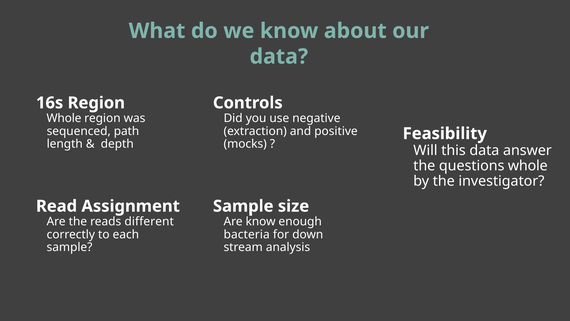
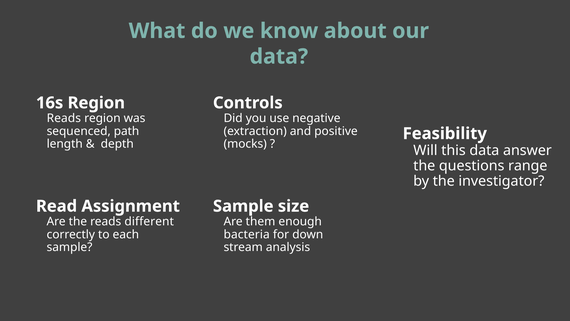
Whole at (64, 118): Whole -> Reads
questions whole: whole -> range
Are know: know -> them
